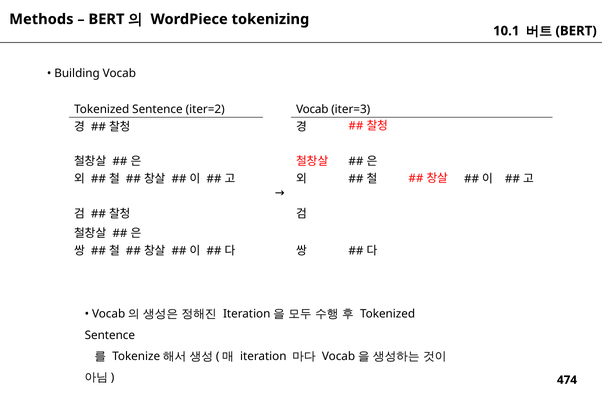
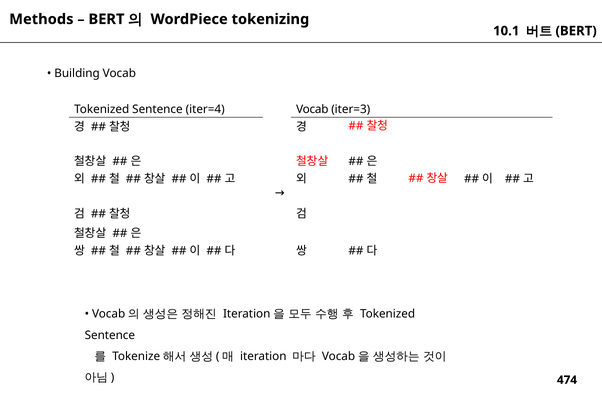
iter=2: iter=2 -> iter=4
